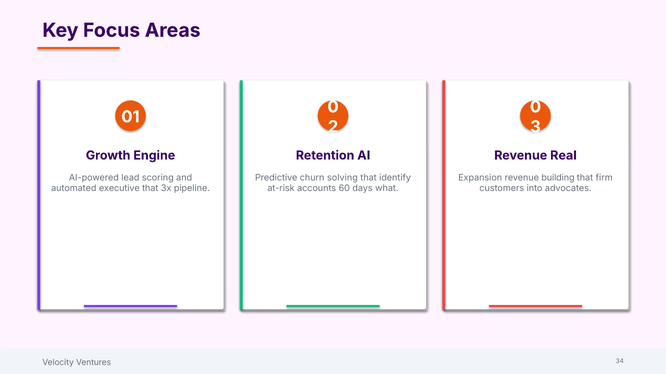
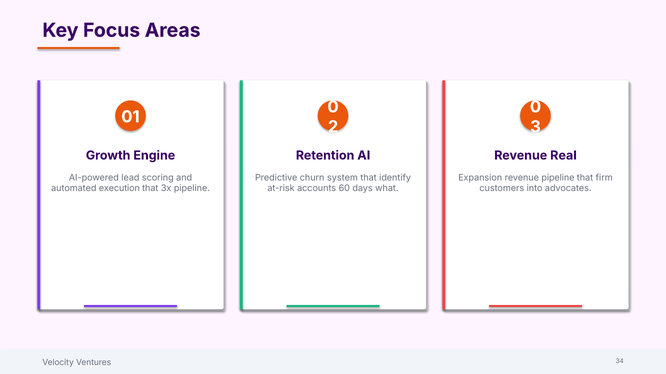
solving: solving -> system
revenue building: building -> pipeline
executive: executive -> execution
